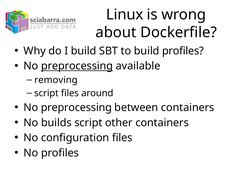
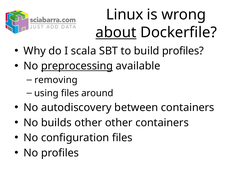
about underline: none -> present
I build: build -> scala
script at (46, 93): script -> using
preprocessing at (76, 107): preprocessing -> autodiscovery
builds script: script -> other
